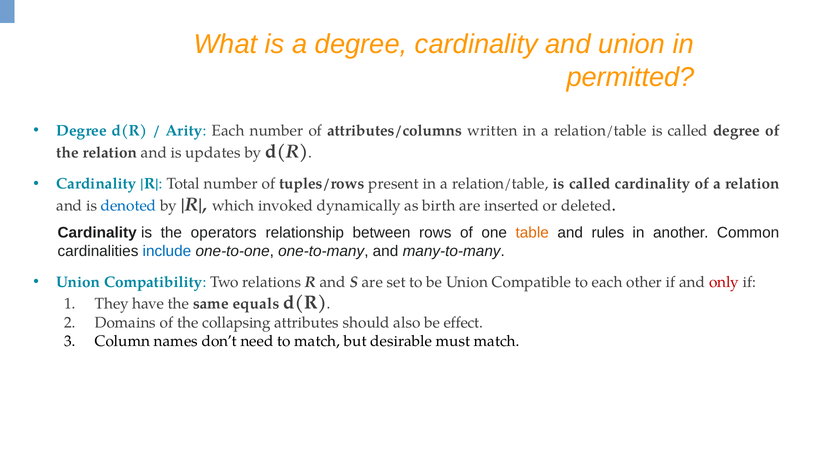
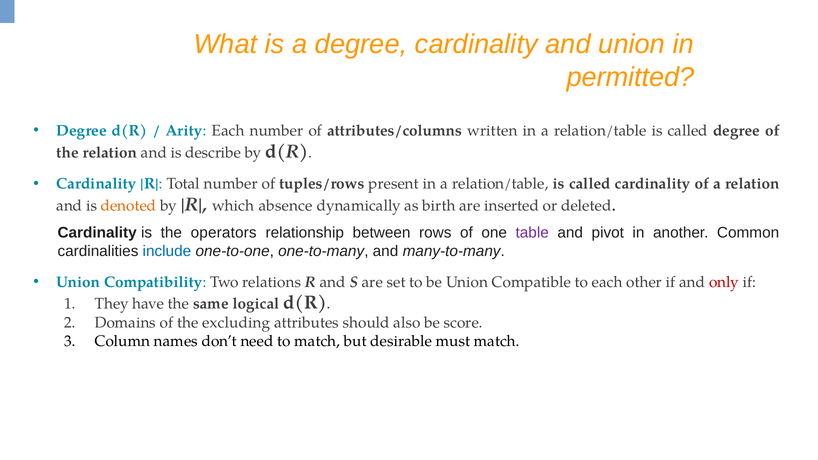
updates: updates -> describe
denoted colour: blue -> orange
invoked: invoked -> absence
table colour: orange -> purple
rules: rules -> pivot
equals: equals -> logical
collapsing: collapsing -> excluding
effect: effect -> score
